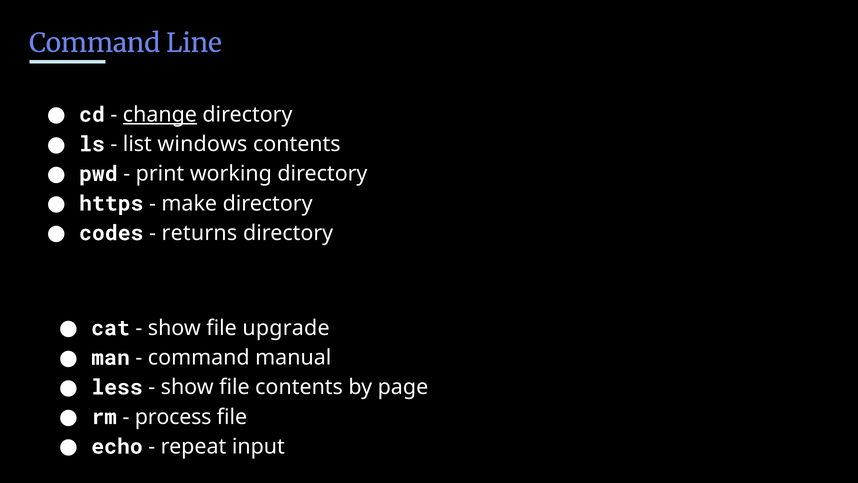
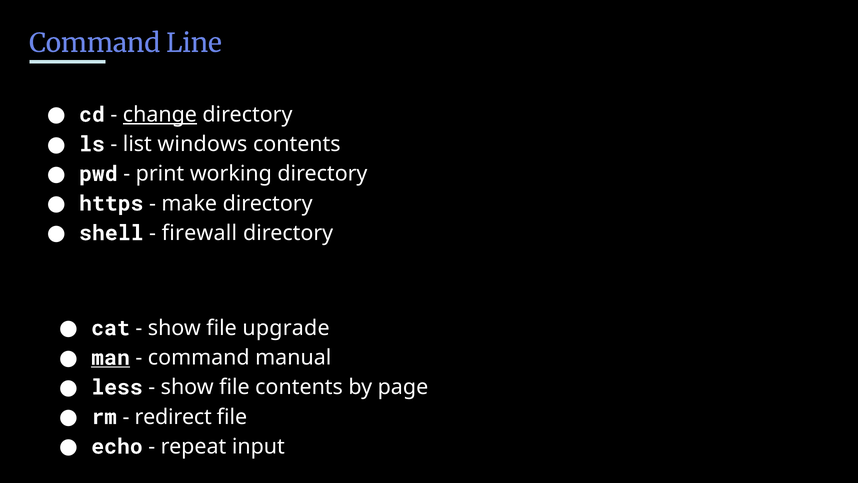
codes: codes -> shell
returns: returns -> firewall
man underline: none -> present
process: process -> redirect
